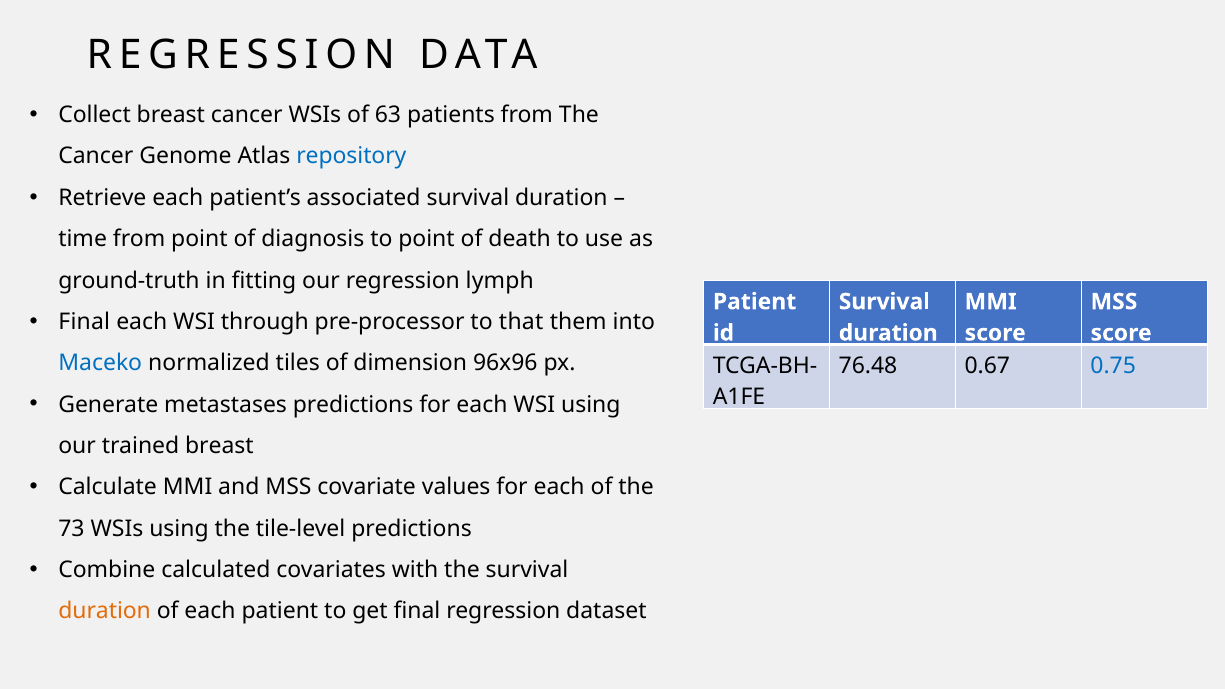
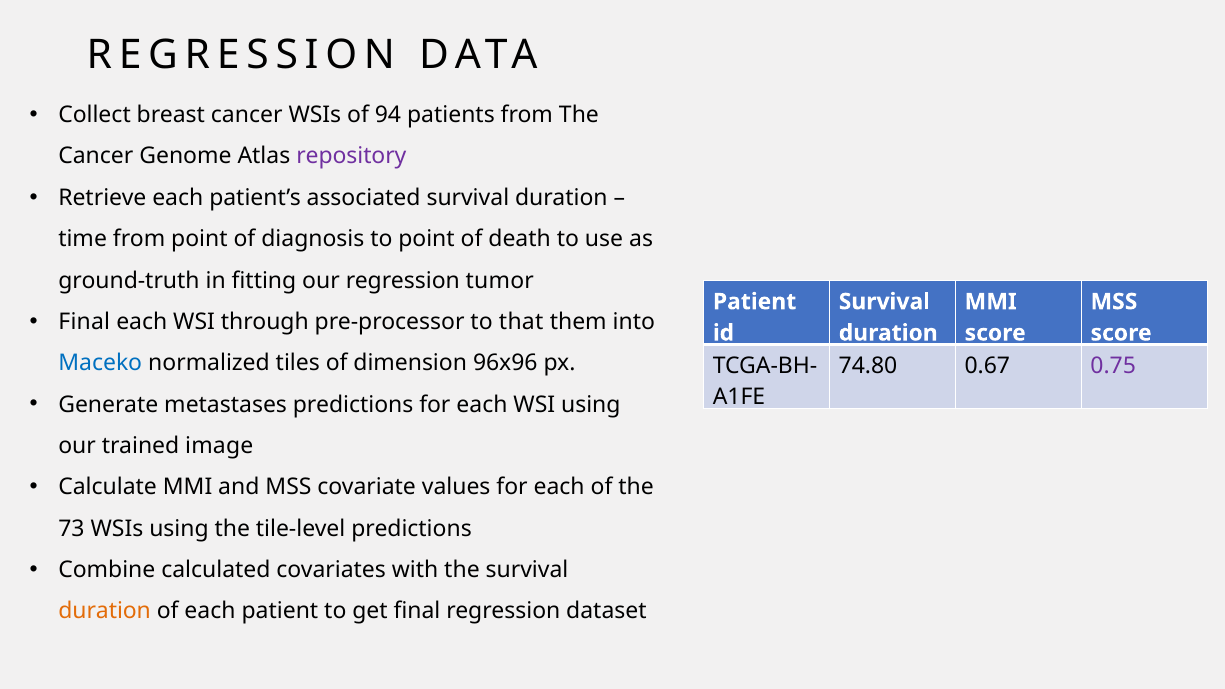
63: 63 -> 94
repository colour: blue -> purple
lymph: lymph -> tumor
76.48: 76.48 -> 74.80
0.75 colour: blue -> purple
trained breast: breast -> image
